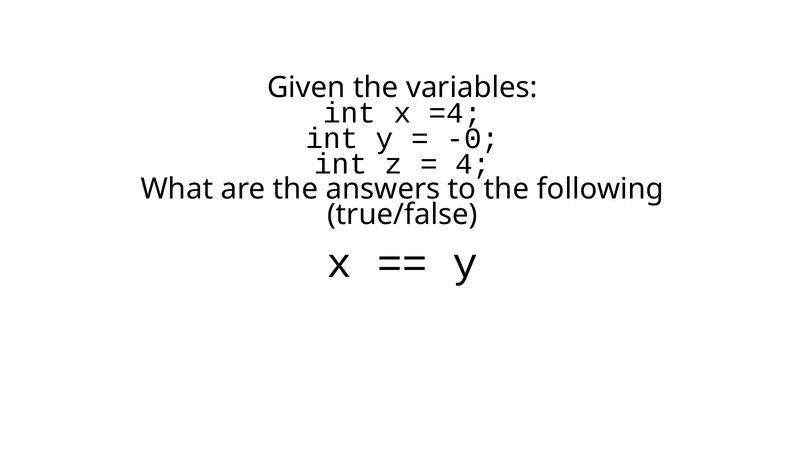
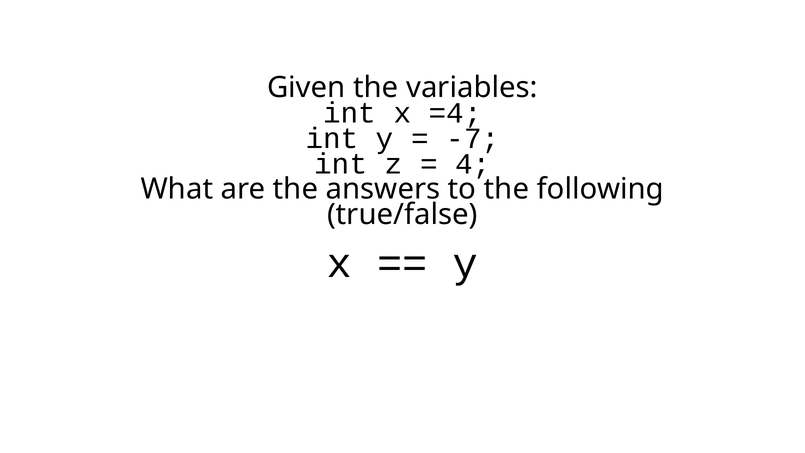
-0: -0 -> -7
